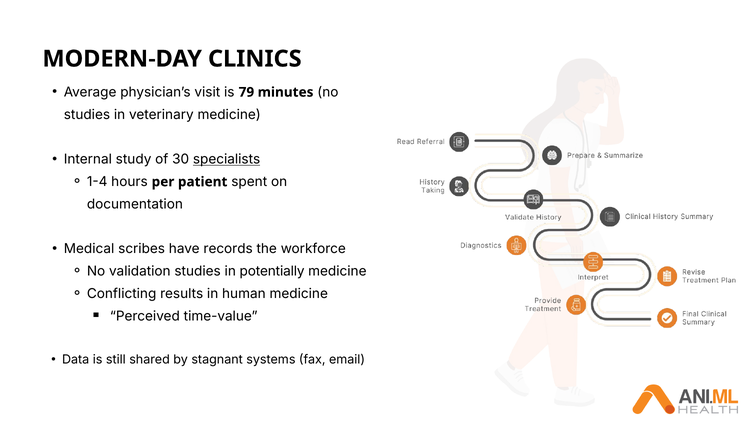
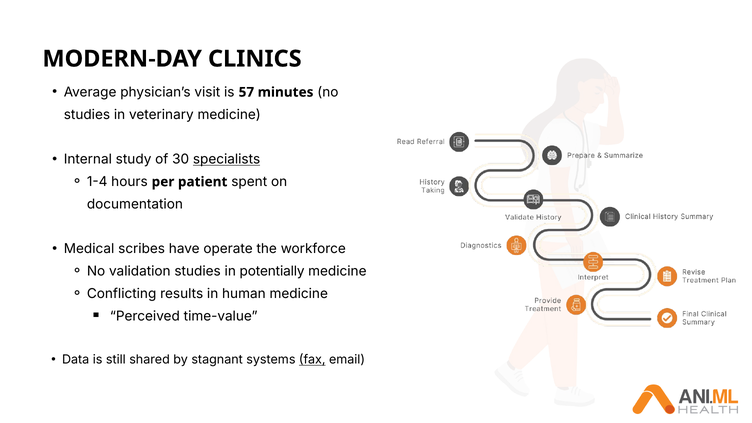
79: 79 -> 57
records: records -> operate
fax underline: none -> present
